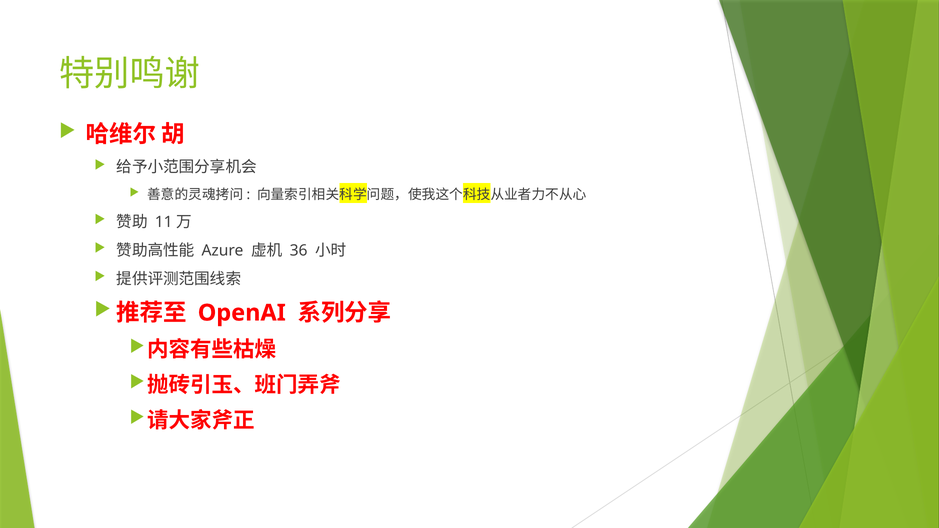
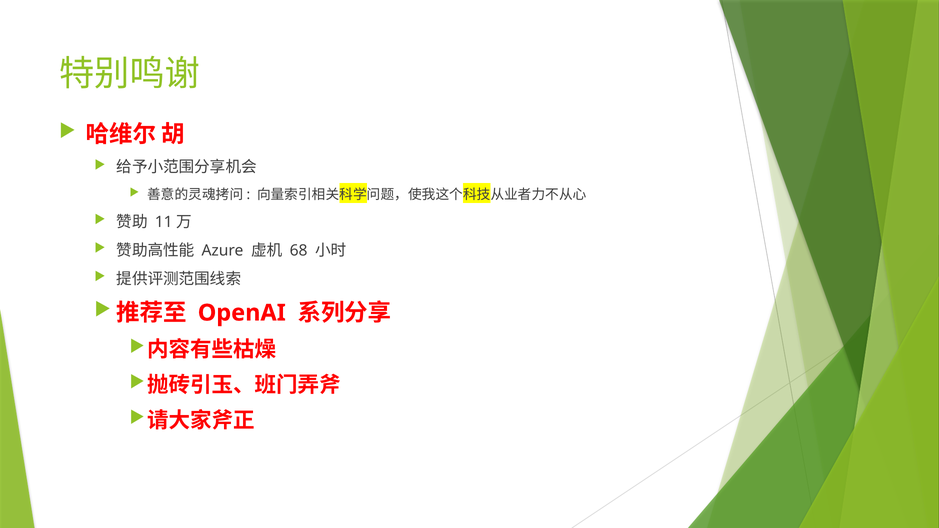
36: 36 -> 68
